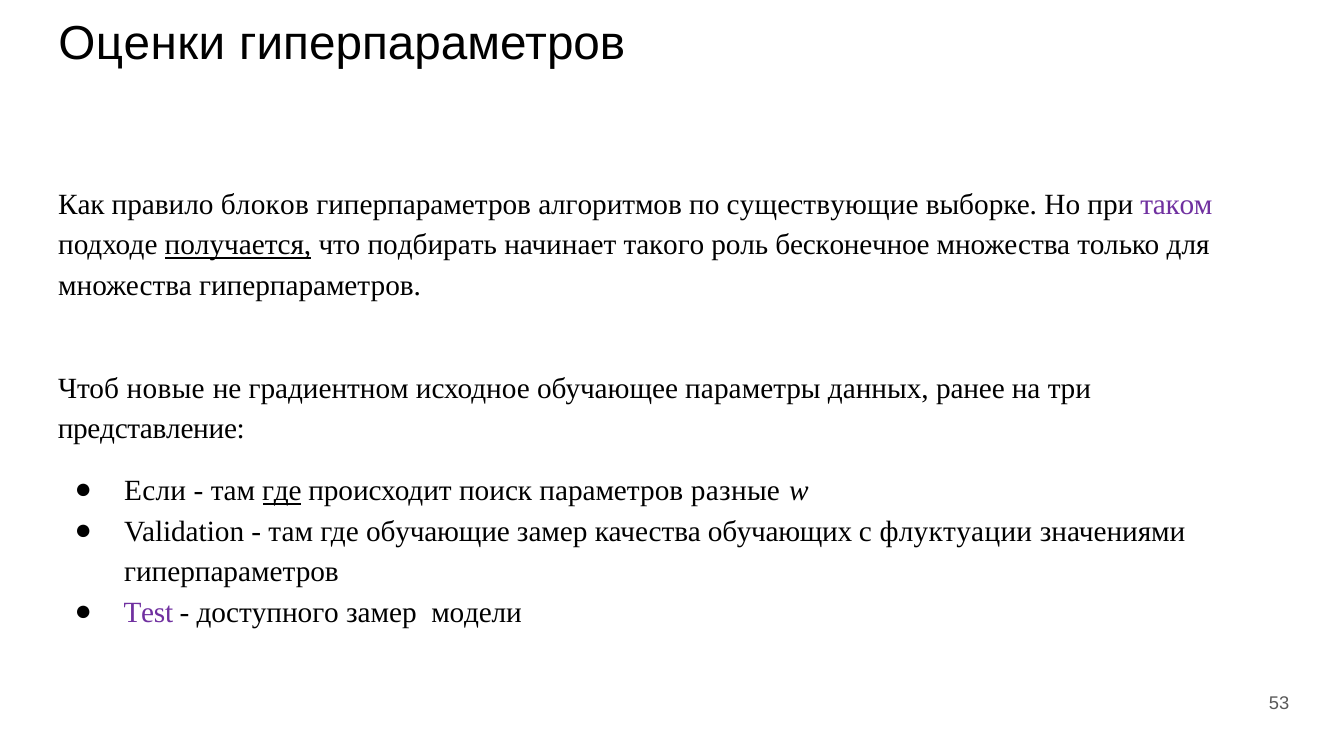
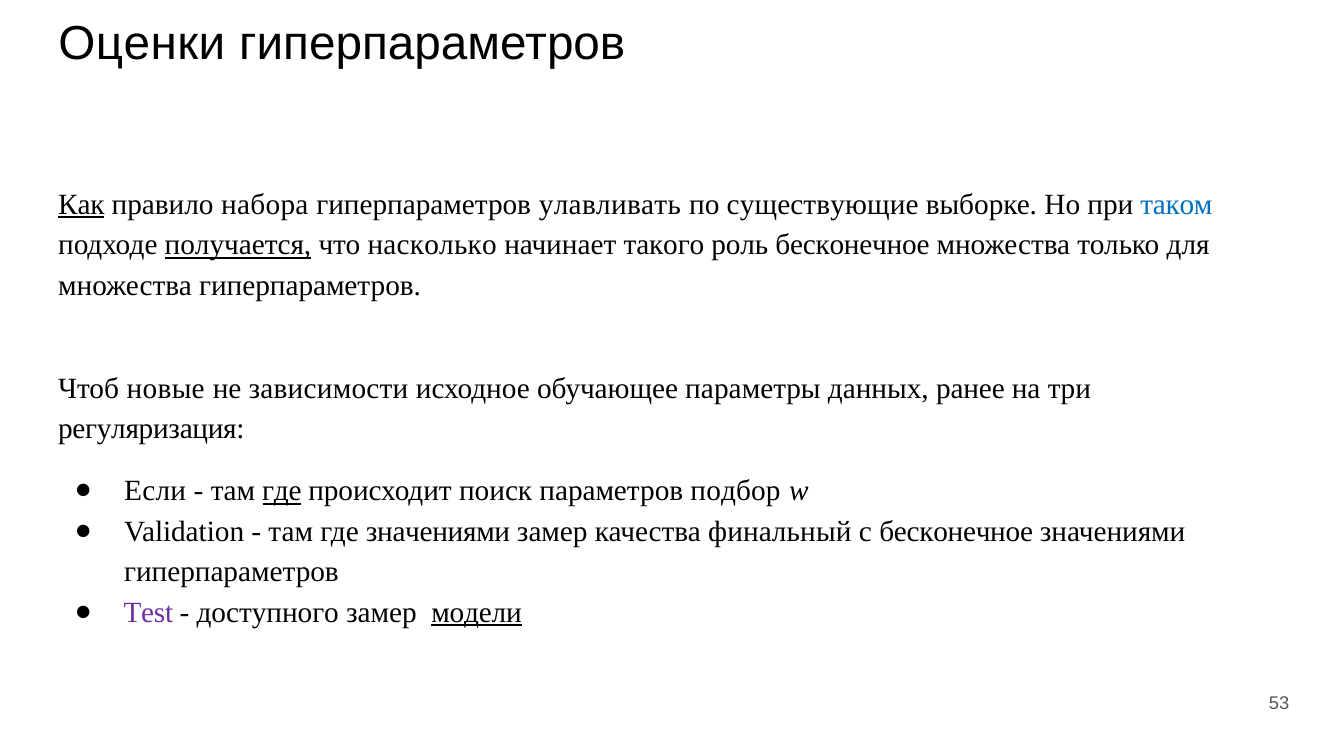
Как underline: none -> present
блоков: блоков -> набора
алгоритмов: алгоритмов -> улавливать
таком colour: purple -> blue
подбирать: подбирать -> насколько
градиентном: градиентном -> зависимости
представление: представление -> регуляризация
разные: разные -> подбор
где обучающие: обучающие -> значениями
обучающих: обучающих -> финальный
с флуктуации: флуктуации -> бесконечное
модели underline: none -> present
